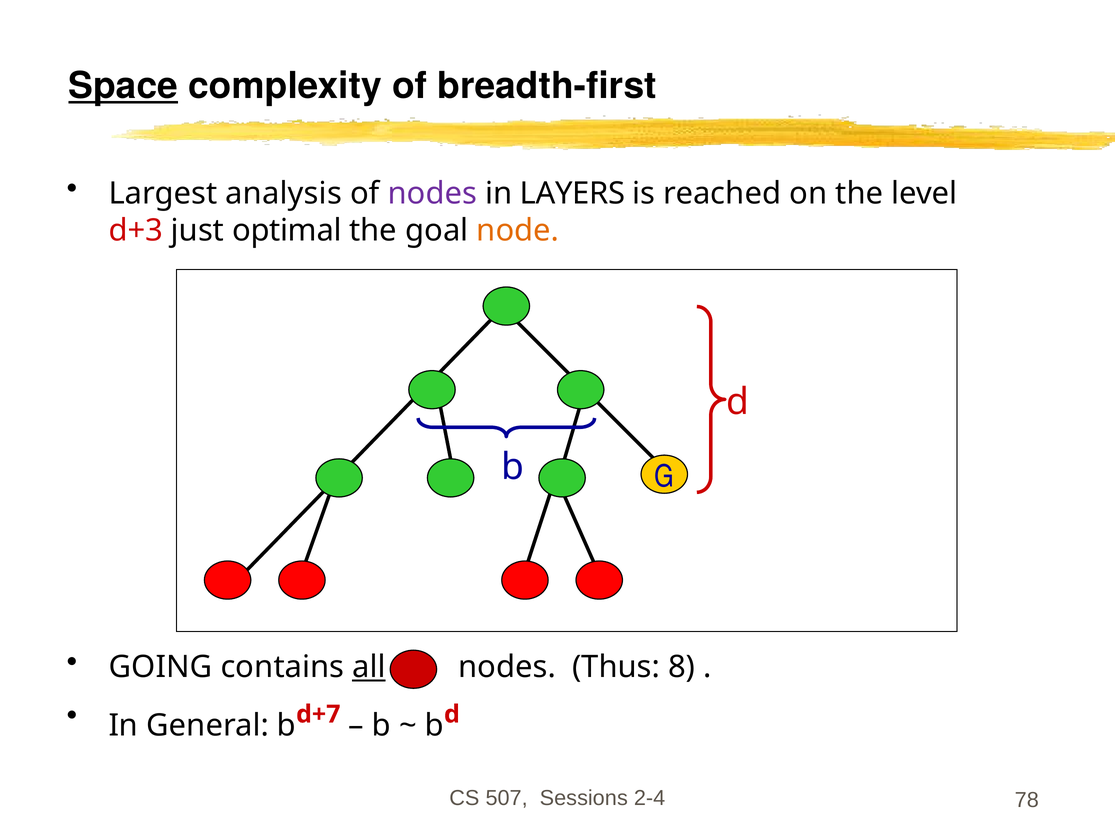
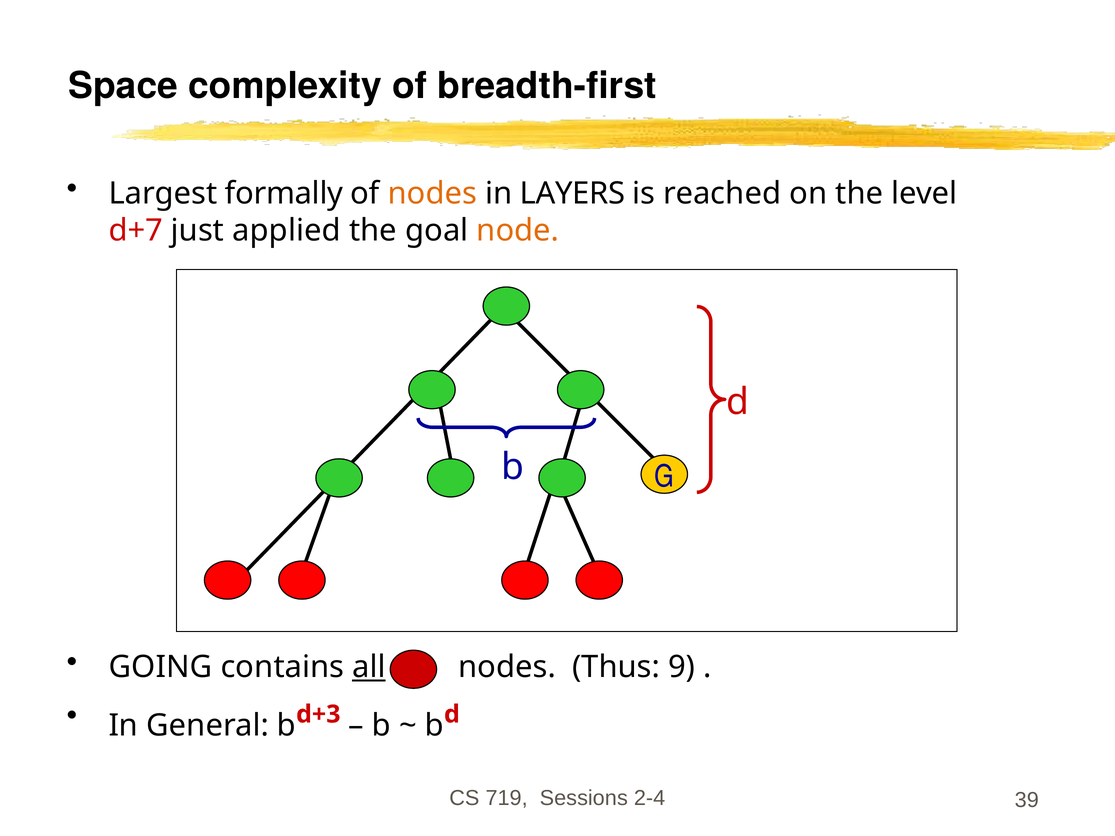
Space underline: present -> none
analysis: analysis -> formally
nodes at (432, 193) colour: purple -> orange
d+3: d+3 -> d+7
optimal: optimal -> applied
8: 8 -> 9
d+7: d+7 -> d+3
507: 507 -> 719
78: 78 -> 39
